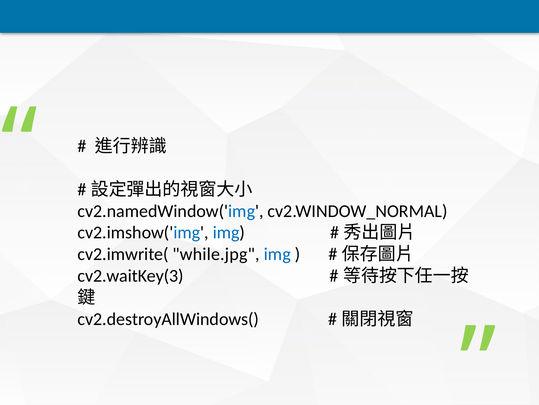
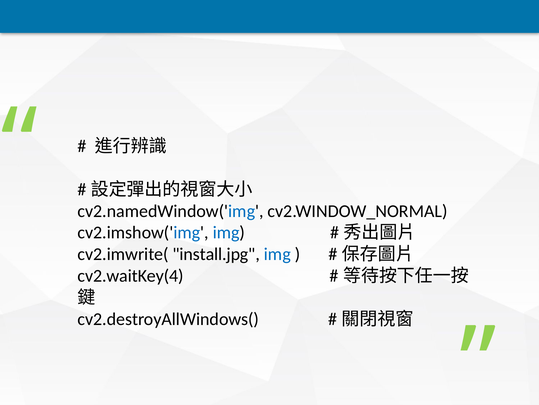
while.jpg: while.jpg -> install.jpg
cv2.waitKey(3: cv2.waitKey(3 -> cv2.waitKey(4
